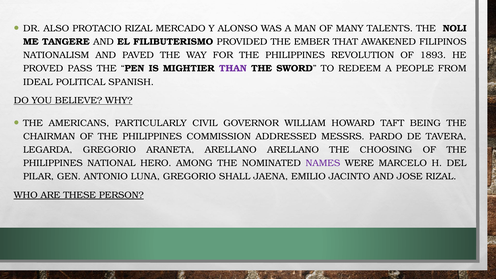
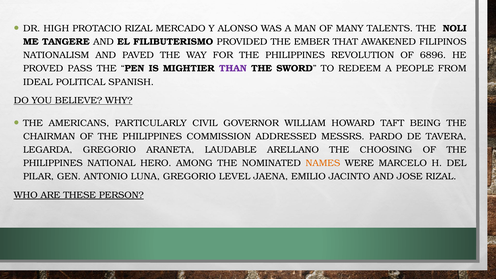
ALSO: ALSO -> HIGH
1893: 1893 -> 6896
ARANETA ARELLANO: ARELLANO -> LAUDABLE
NAMES colour: purple -> orange
SHALL: SHALL -> LEVEL
